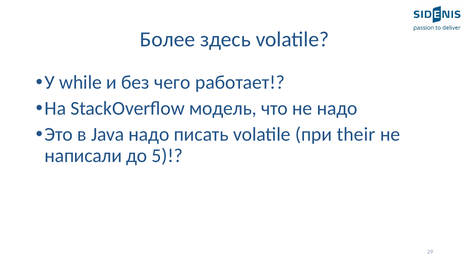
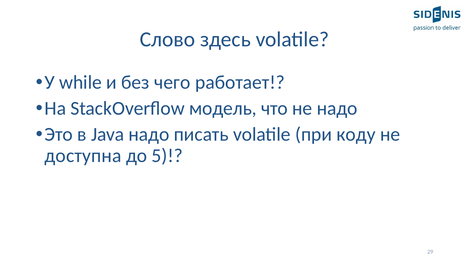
Более: Более -> Слово
their: their -> коду
написали: написали -> доступна
